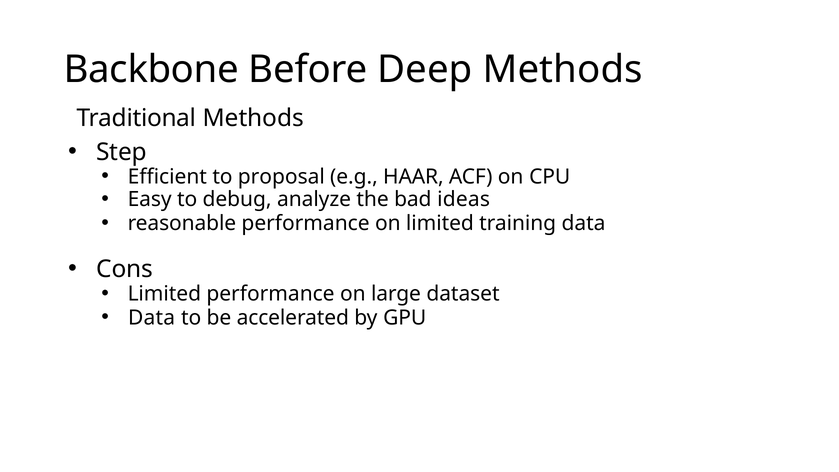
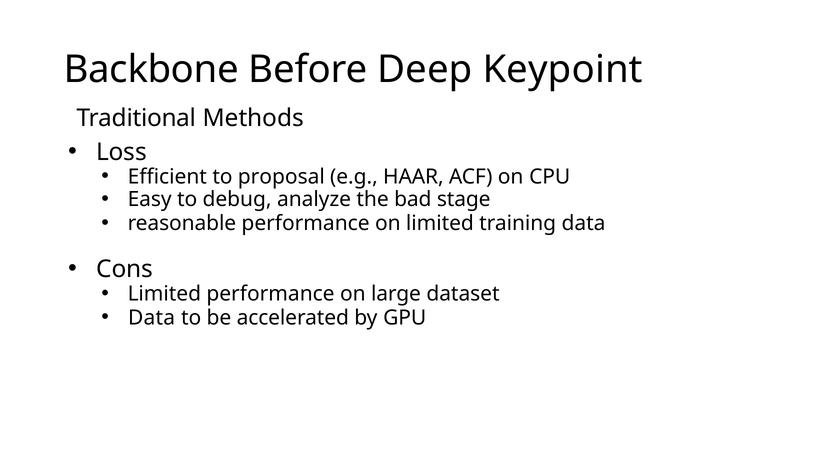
Deep Methods: Methods -> Keypoint
Step: Step -> Loss
ideas: ideas -> stage
